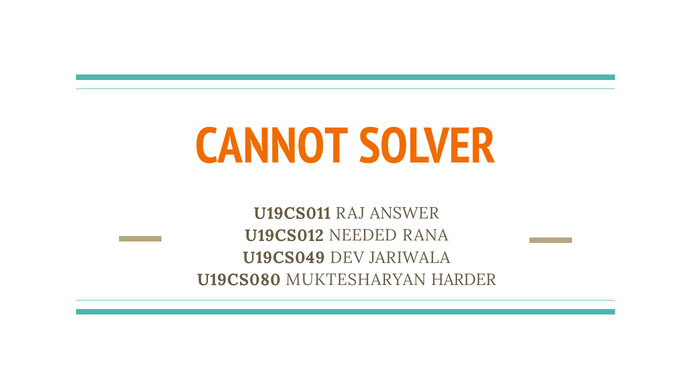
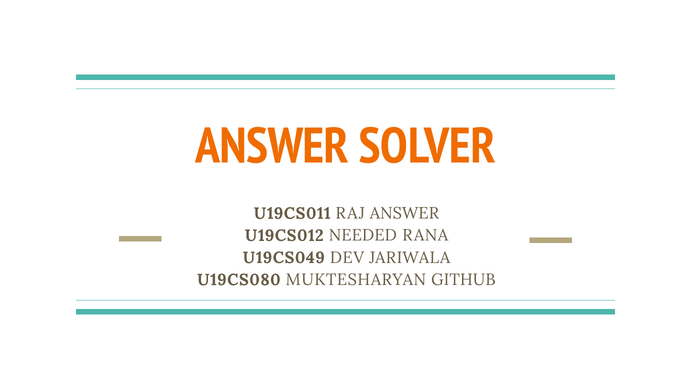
CANNOT at (272, 146): CANNOT -> ANSWER
HARDER: HARDER -> GITHUB
